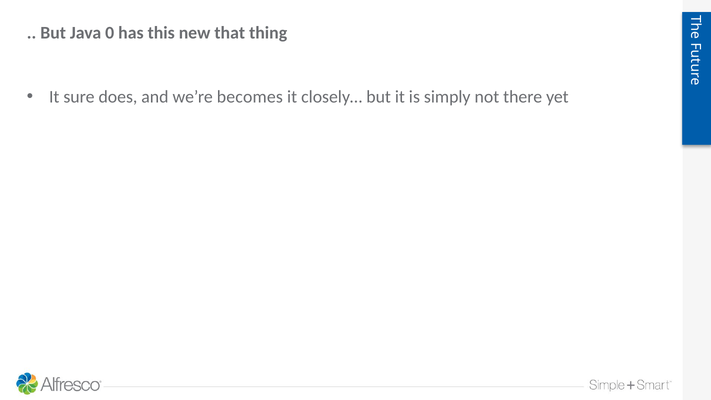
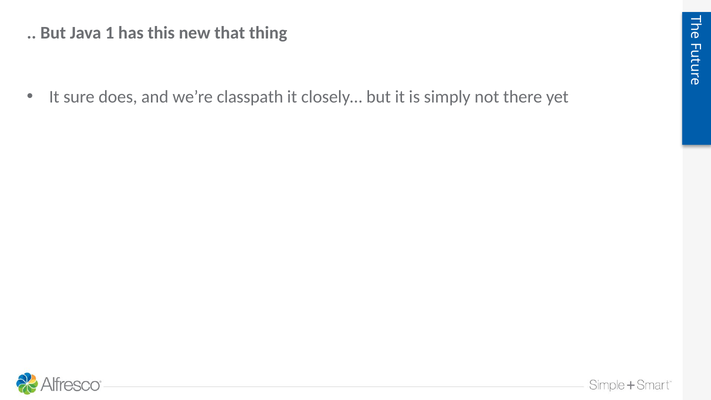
0: 0 -> 1
becomes: becomes -> classpath
